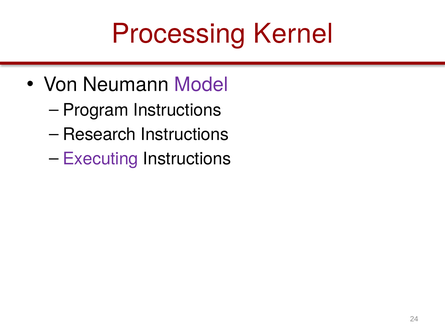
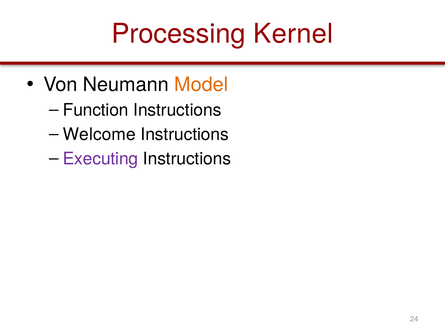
Model colour: purple -> orange
Program: Program -> Function
Research: Research -> Welcome
